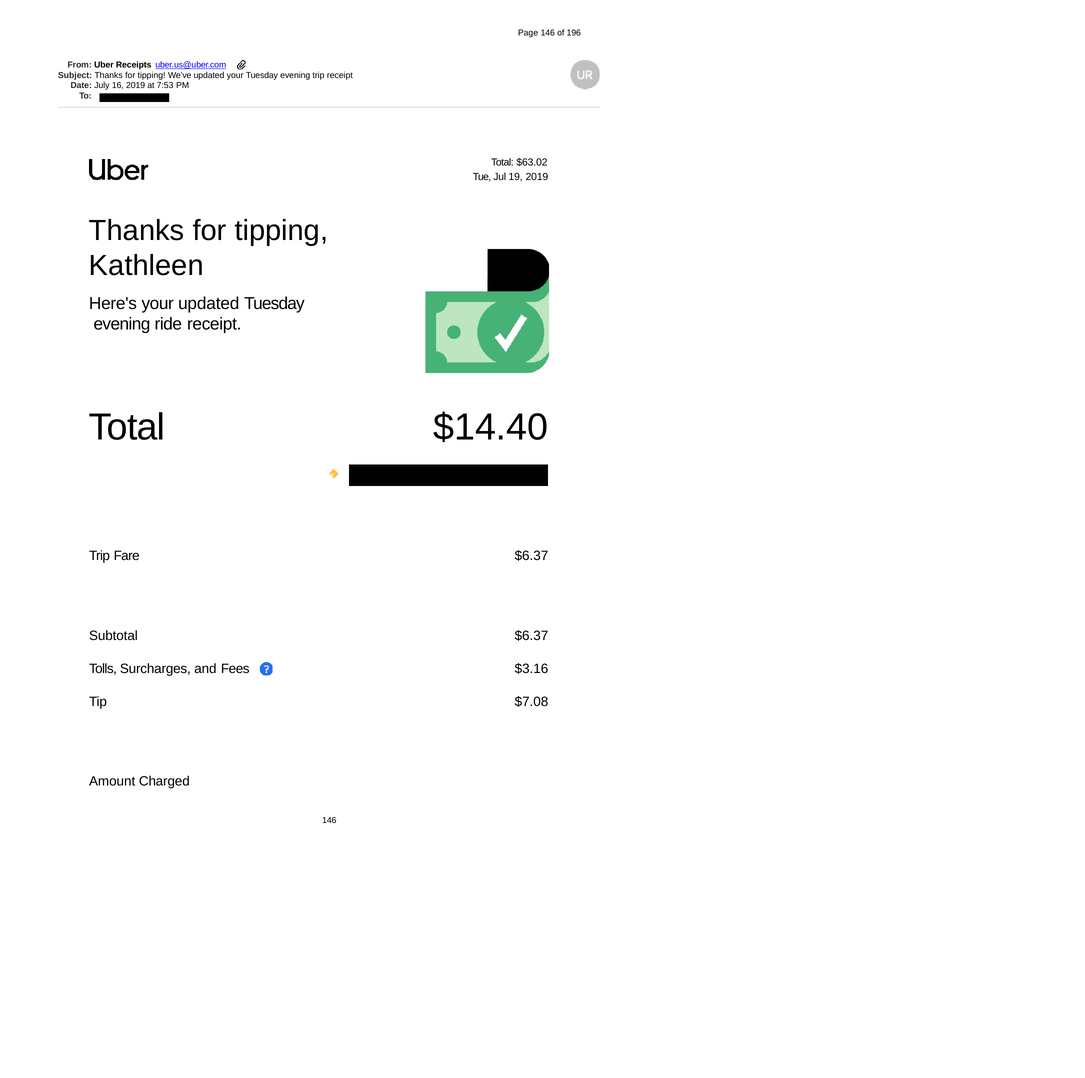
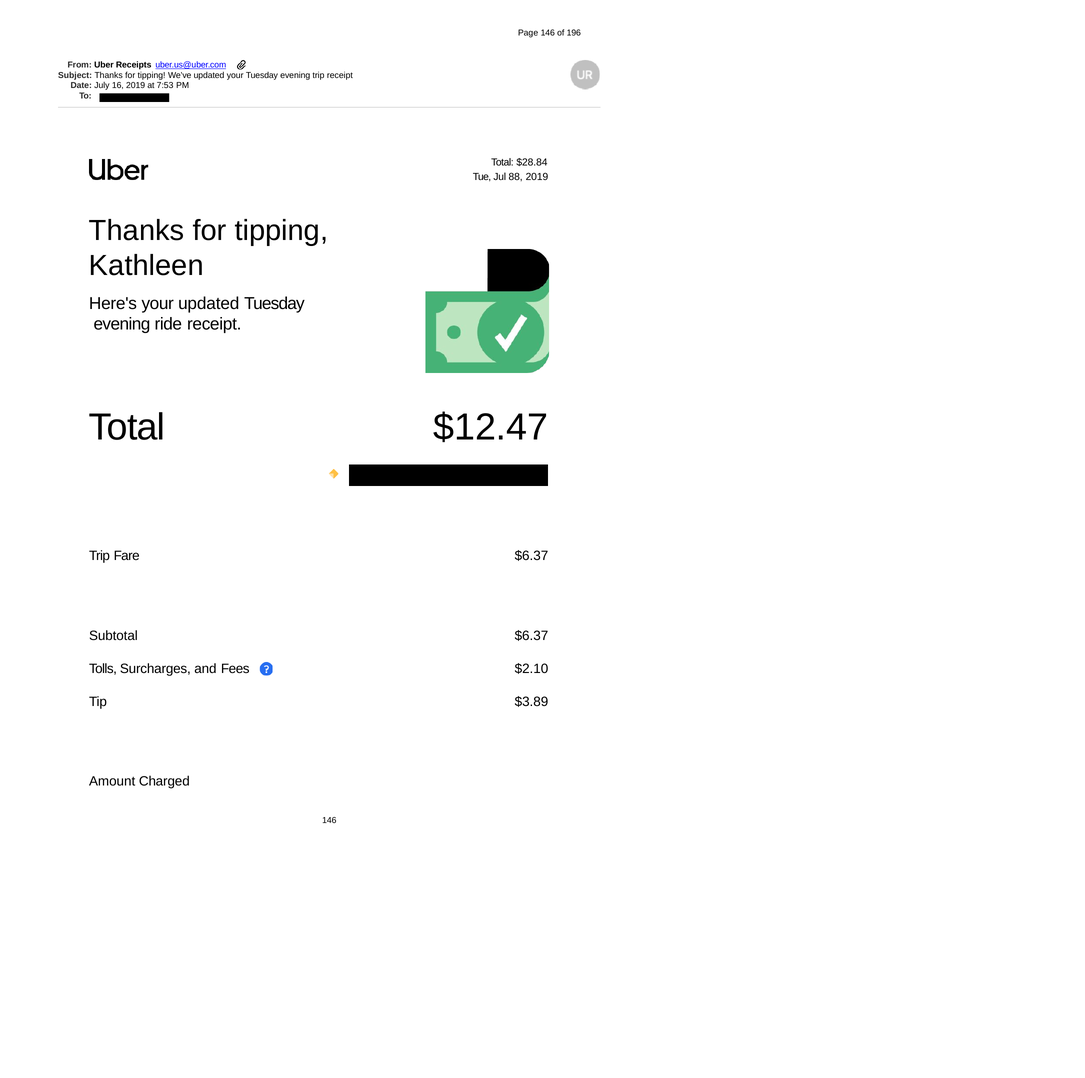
$63.02: $63.02 -> $28.84
19: 19 -> 88
$14.40: $14.40 -> $12.47
$3.16: $3.16 -> $2.10
$7.08: $7.08 -> $3.89
